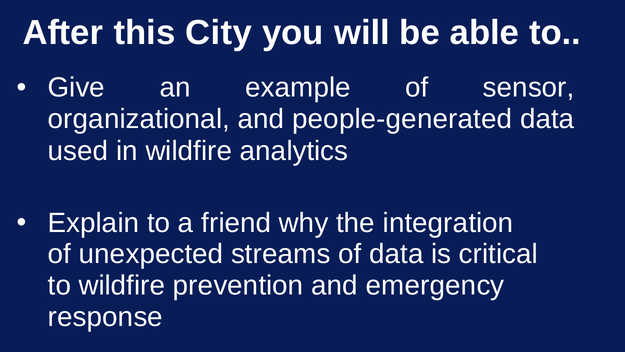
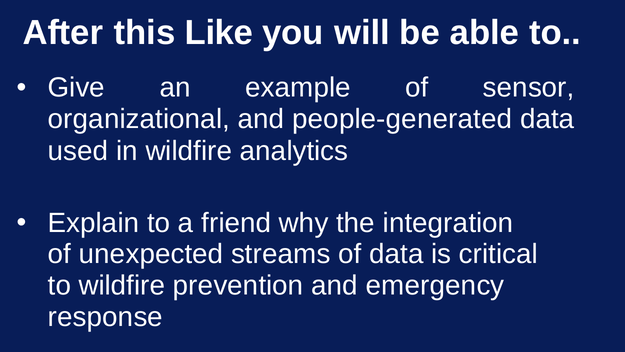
City: City -> Like
